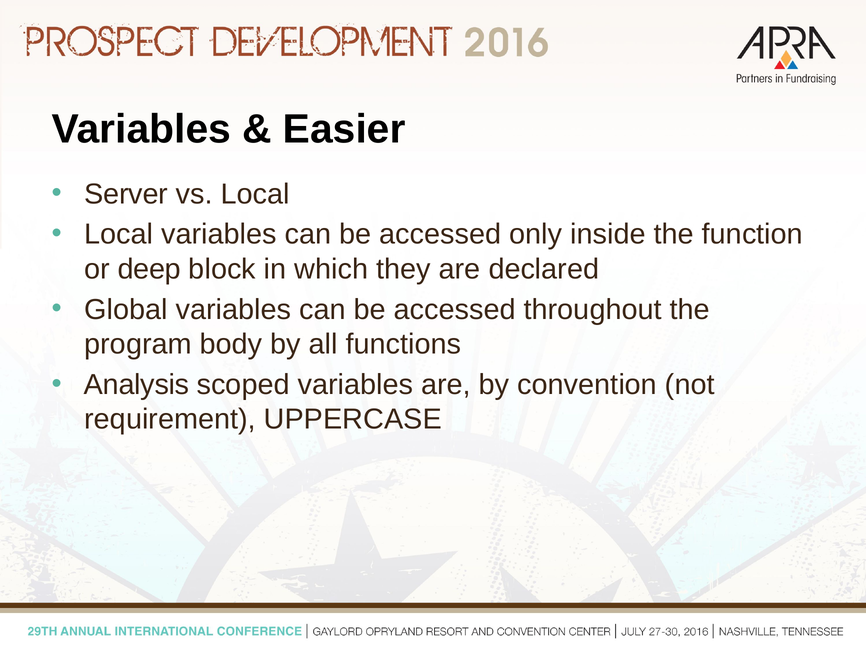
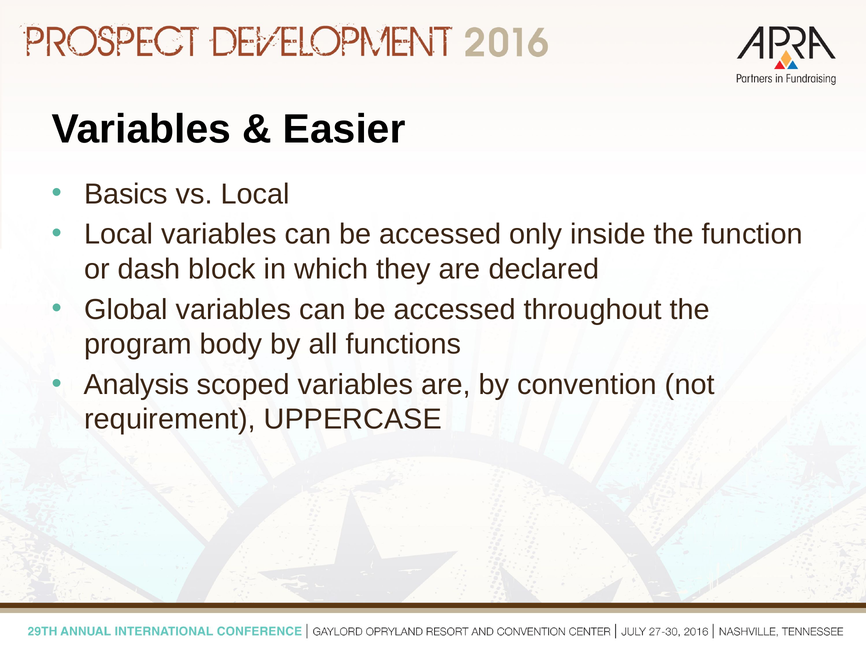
Server: Server -> Basics
deep: deep -> dash
